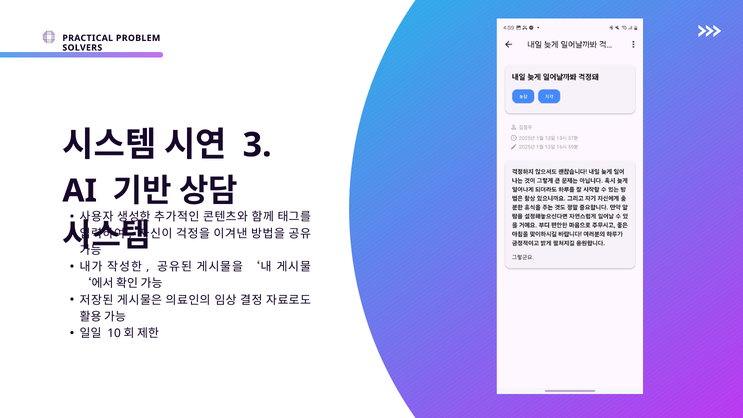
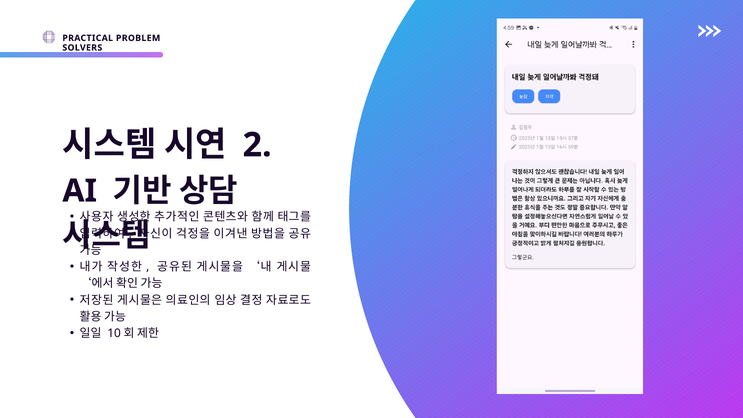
3: 3 -> 2
